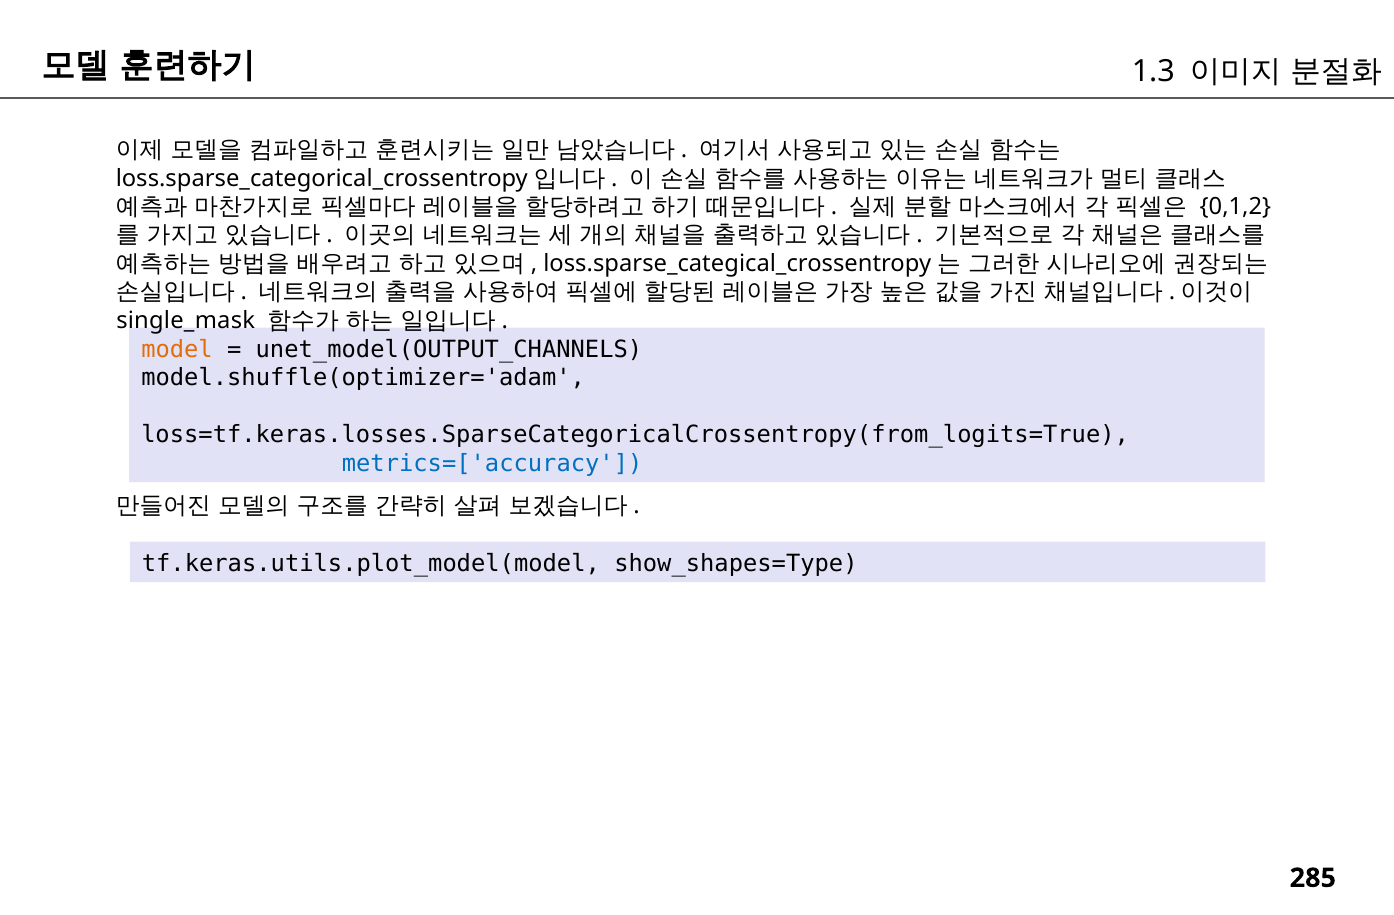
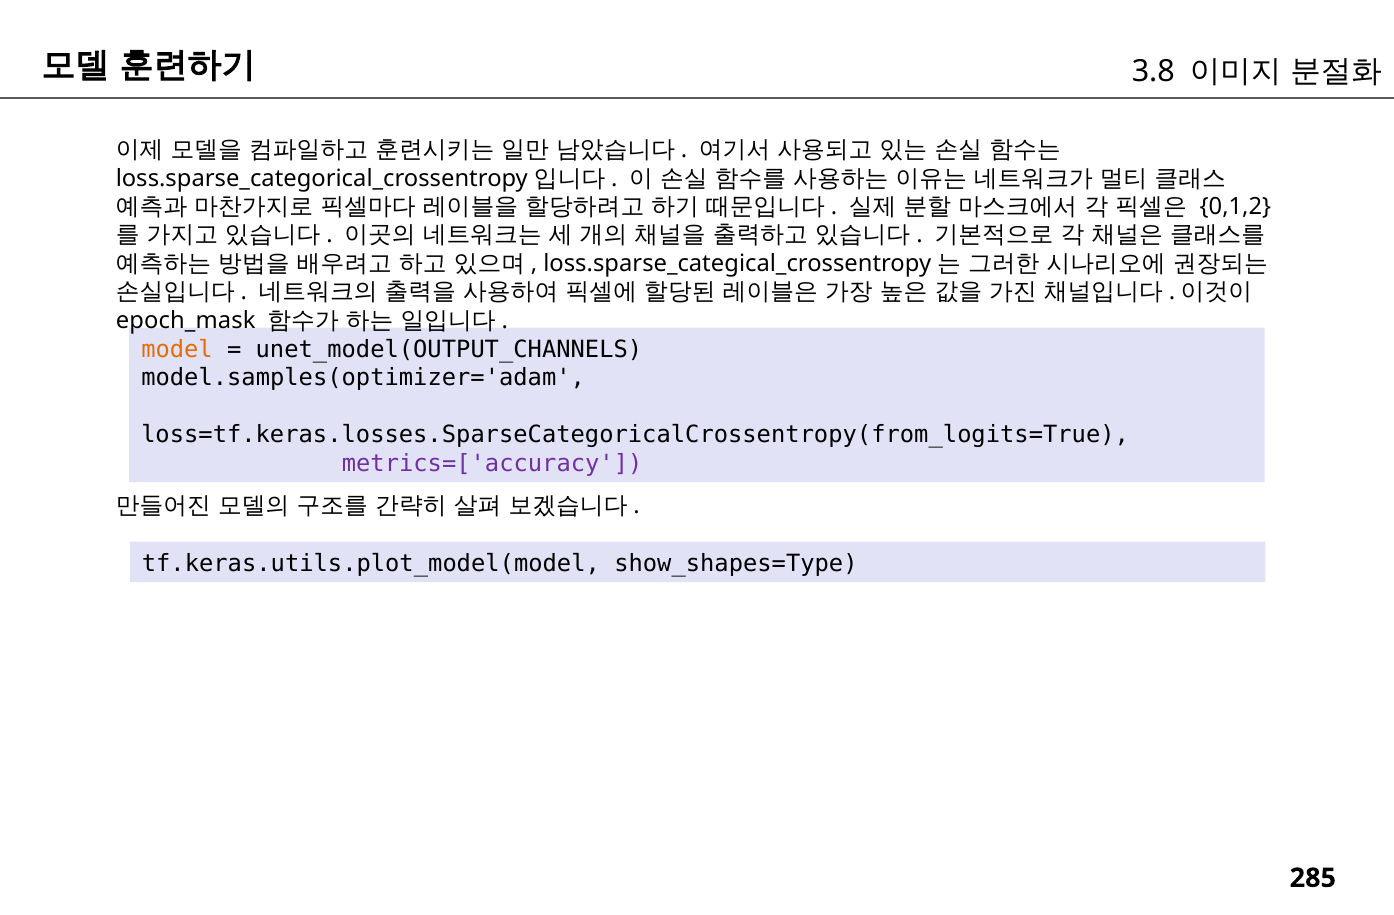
1.3: 1.3 -> 3.8
single_mask: single_mask -> epoch_mask
model.shuffle(optimizer='adam: model.shuffle(optimizer='adam -> model.samples(optimizer='adam
metrics=['accuracy colour: blue -> purple
